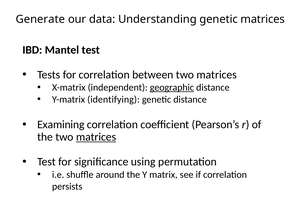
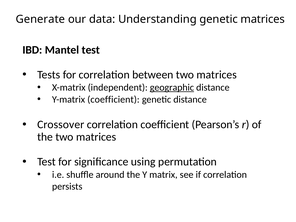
Y-matrix identifying: identifying -> coefficient
Examining: Examining -> Crossover
matrices at (96, 137) underline: present -> none
